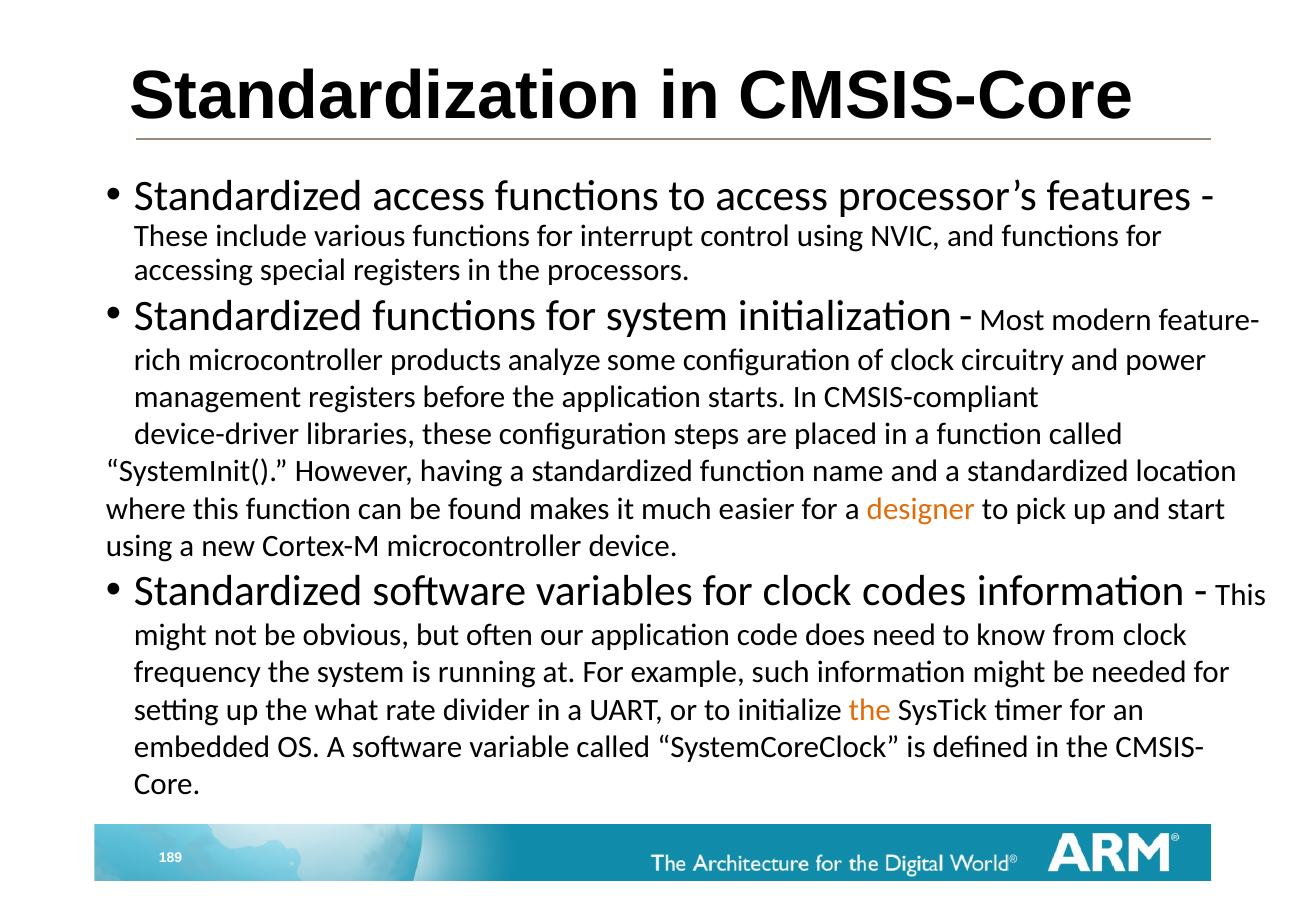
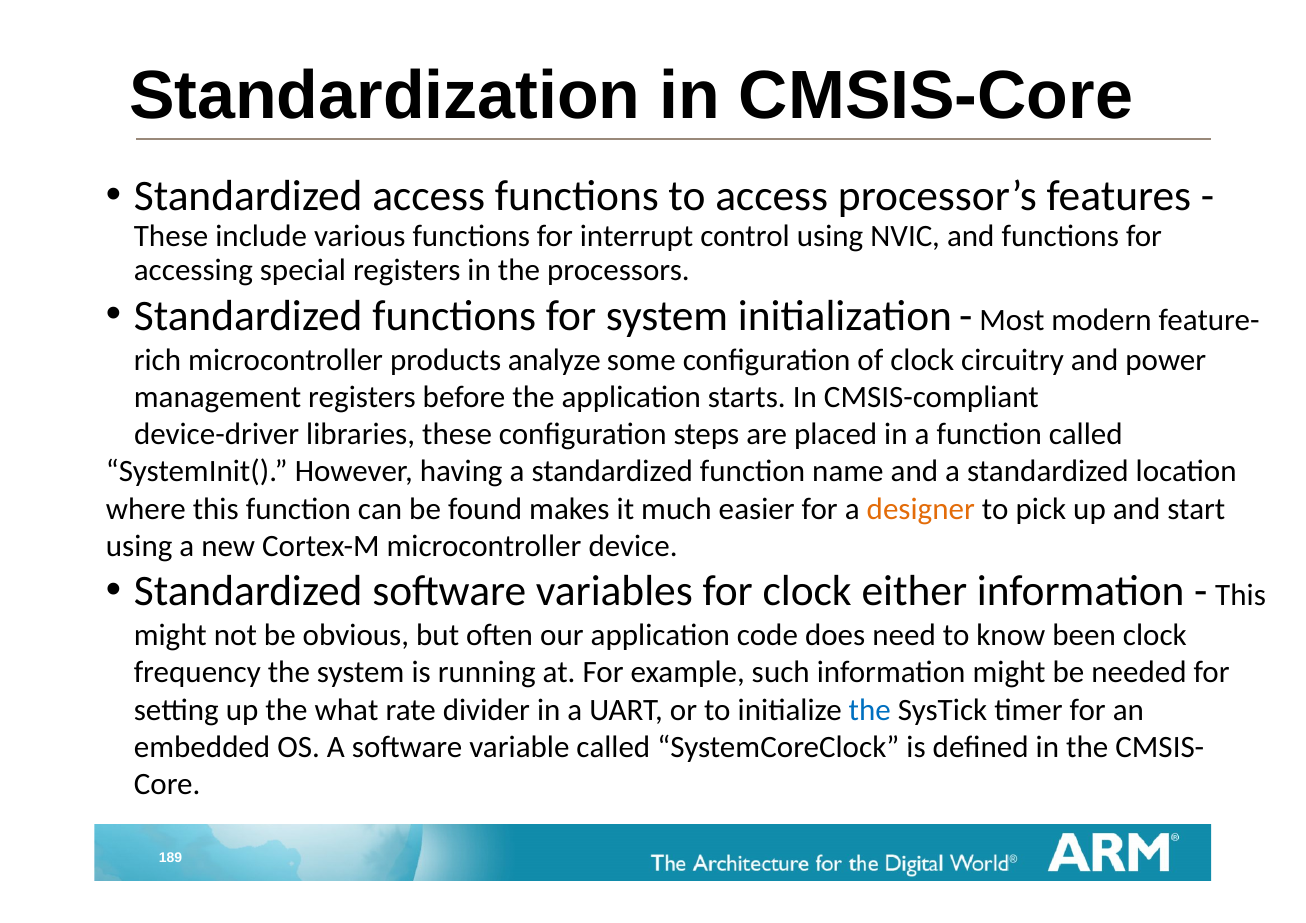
codes: codes -> either
from: from -> been
the at (870, 710) colour: orange -> blue
